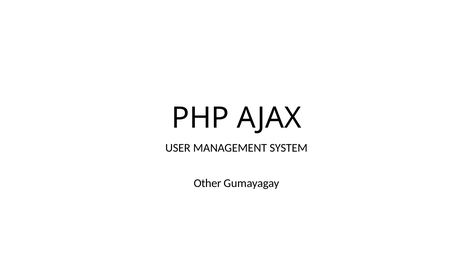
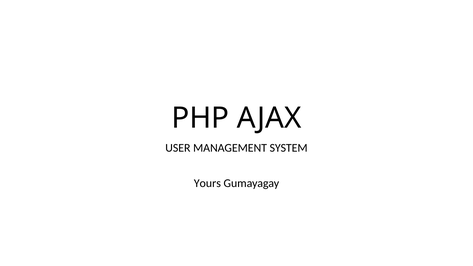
Other: Other -> Yours
